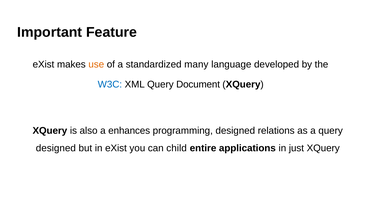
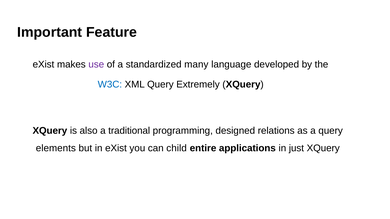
use colour: orange -> purple
Document: Document -> Extremely
enhances: enhances -> traditional
designed at (56, 148): designed -> elements
